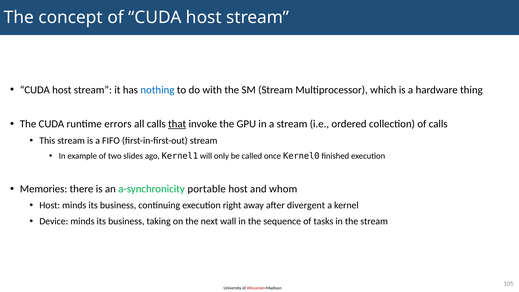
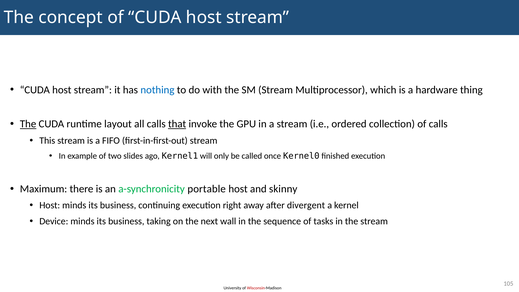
The at (28, 124) underline: none -> present
errors: errors -> layout
Memories: Memories -> Maximum
whom: whom -> skinny
